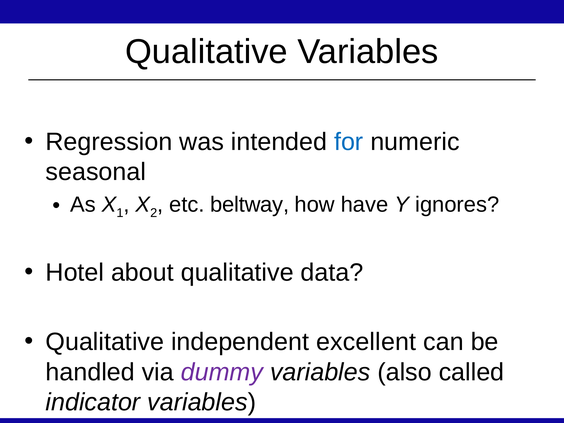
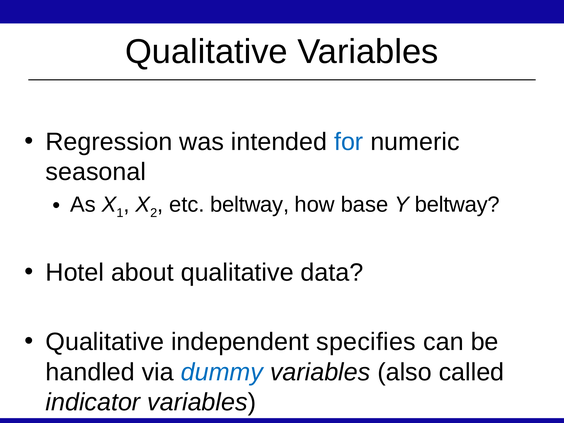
have: have -> base
Y ignores: ignores -> beltway
excellent: excellent -> specifies
dummy colour: purple -> blue
